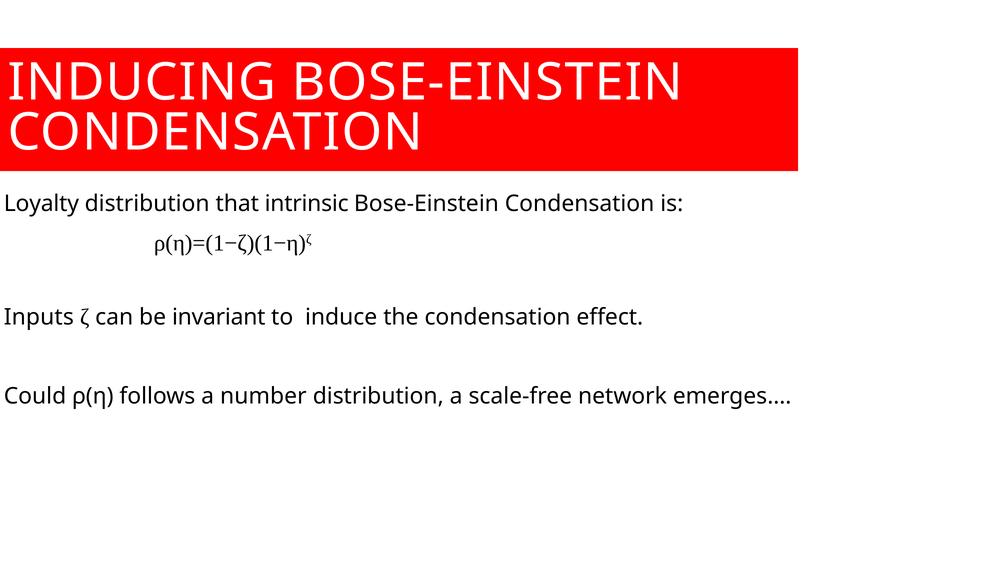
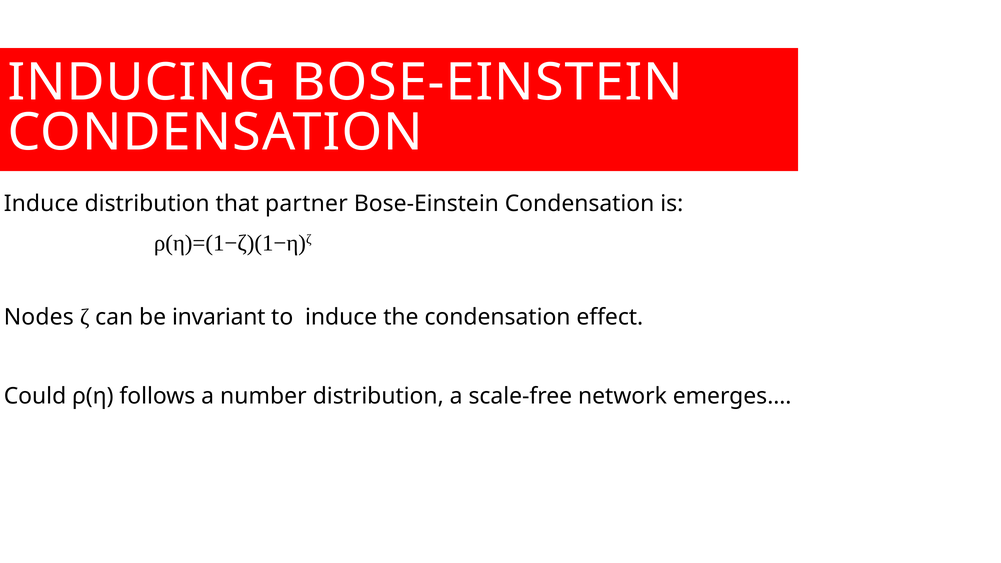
Loyalty at (41, 204): Loyalty -> Induce
intrinsic: intrinsic -> partner
Inputs: Inputs -> Nodes
